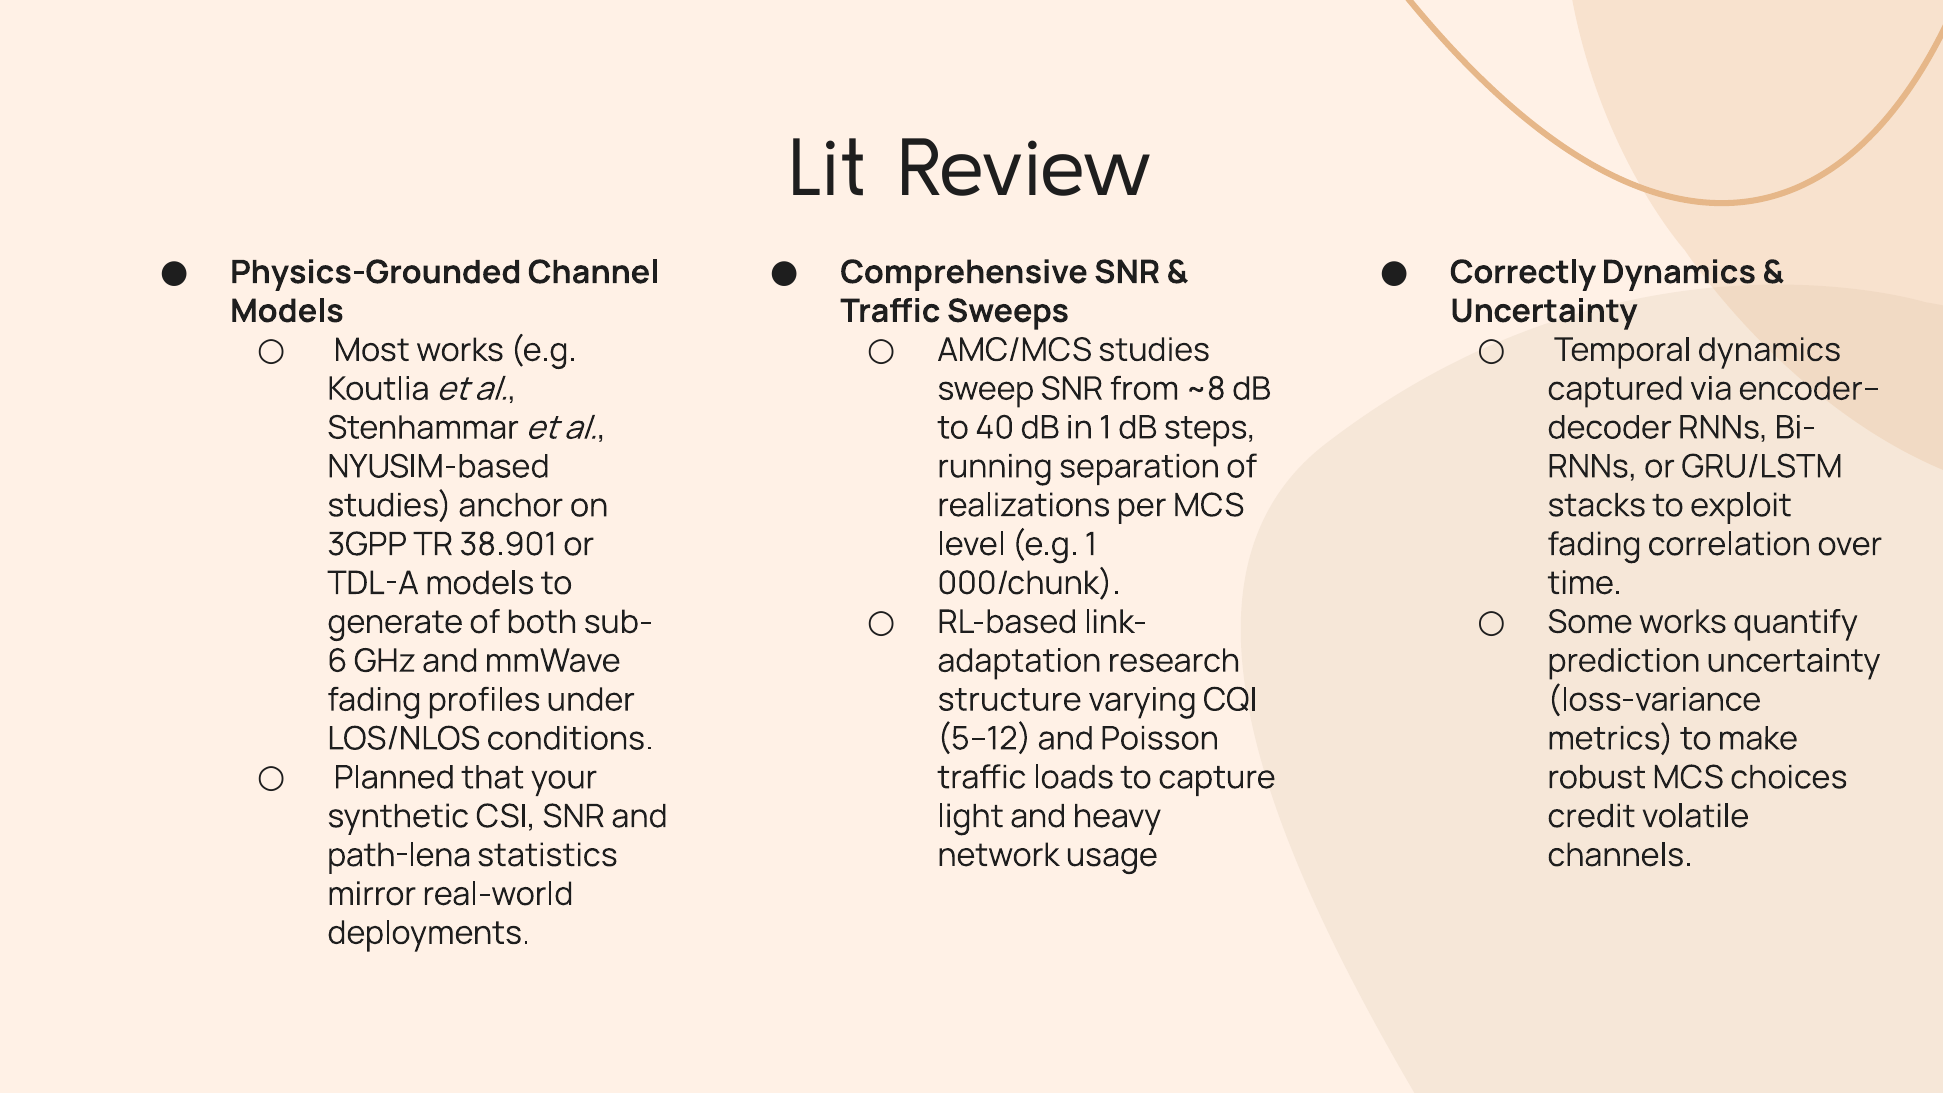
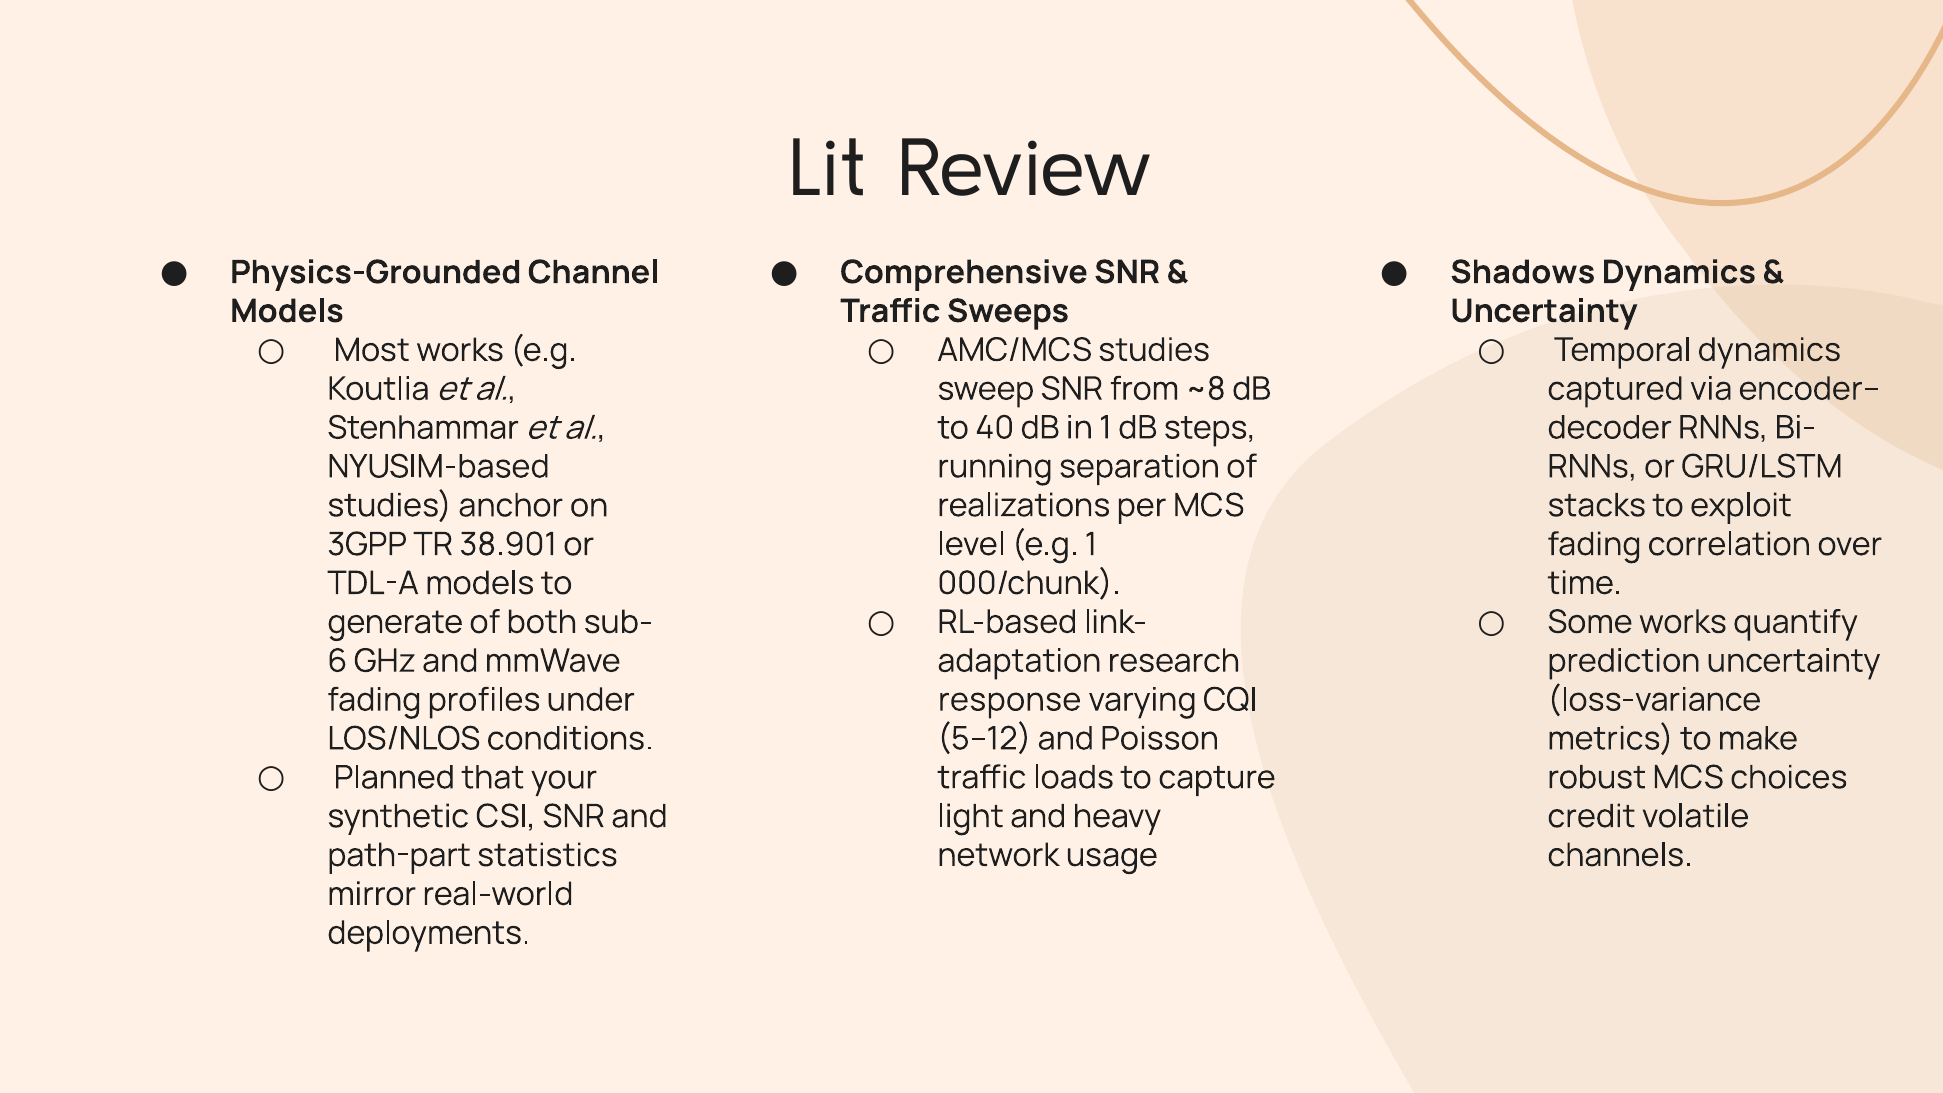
Correctly: Correctly -> Shadows
structure: structure -> response
path-lena: path-lena -> path-part
